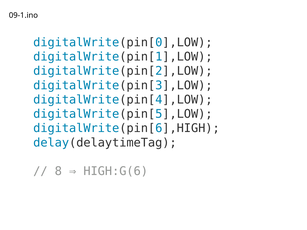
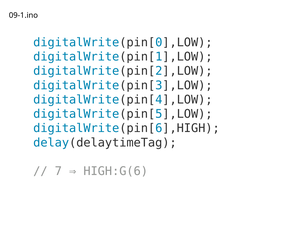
8: 8 -> 7
